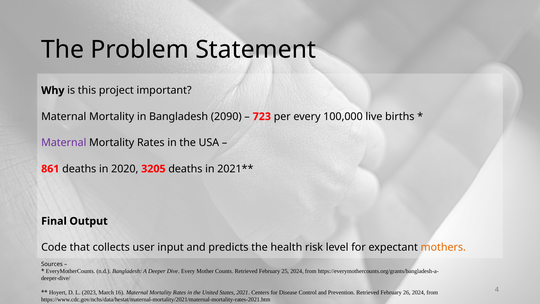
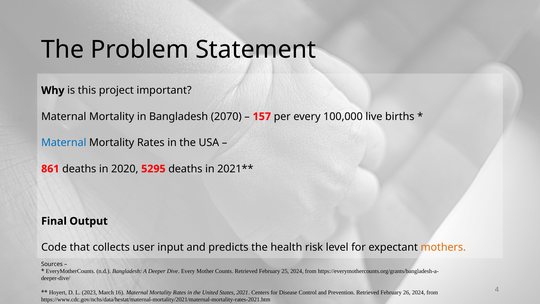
2090: 2090 -> 2070
723: 723 -> 157
Maternal at (64, 143) colour: purple -> blue
3205: 3205 -> 5295
